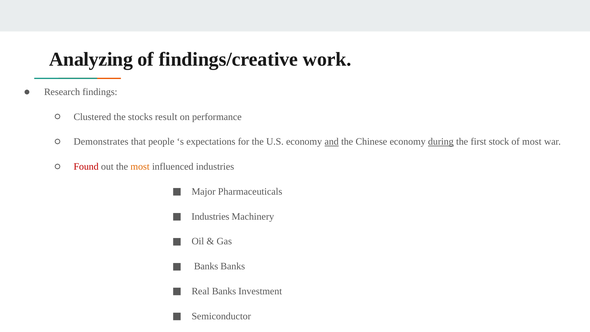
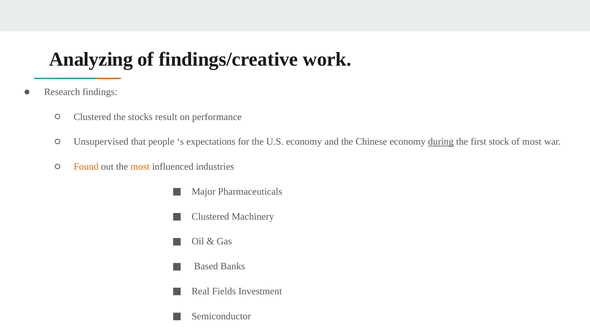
Demonstrates: Demonstrates -> Unsupervised
and underline: present -> none
Found colour: red -> orange
Industries at (210, 216): Industries -> Clustered
Banks at (206, 266): Banks -> Based
Real Banks: Banks -> Fields
